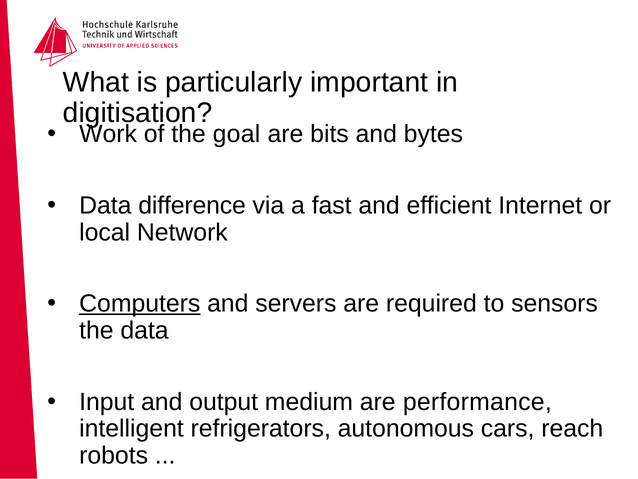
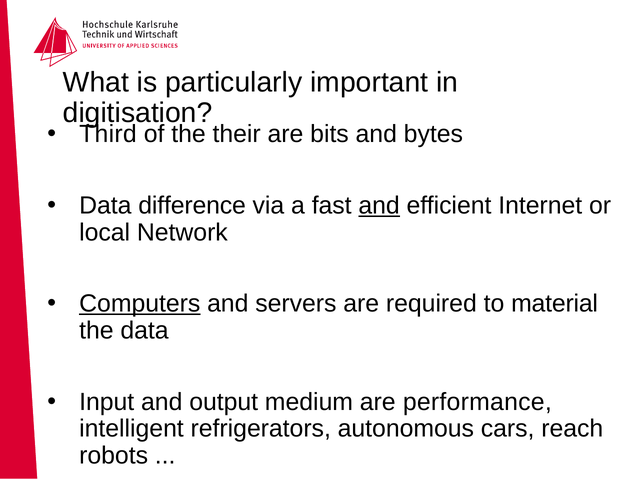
Work: Work -> Third
goal: goal -> their
and at (379, 205) underline: none -> present
sensors: sensors -> material
